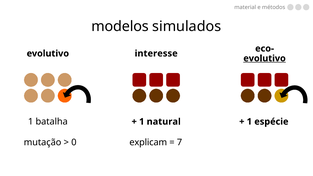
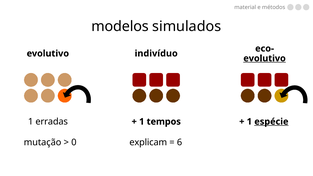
interesse: interesse -> indivíduo
batalha: batalha -> erradas
natural: natural -> tempos
espécie underline: none -> present
7: 7 -> 6
